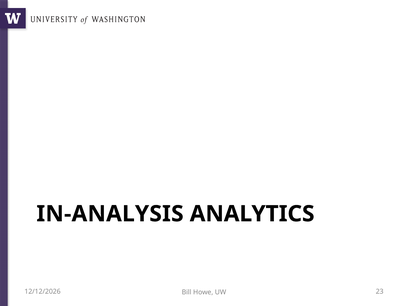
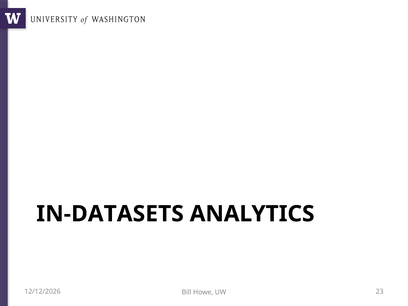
IN-ANALYSIS: IN-ANALYSIS -> IN-DATASETS
